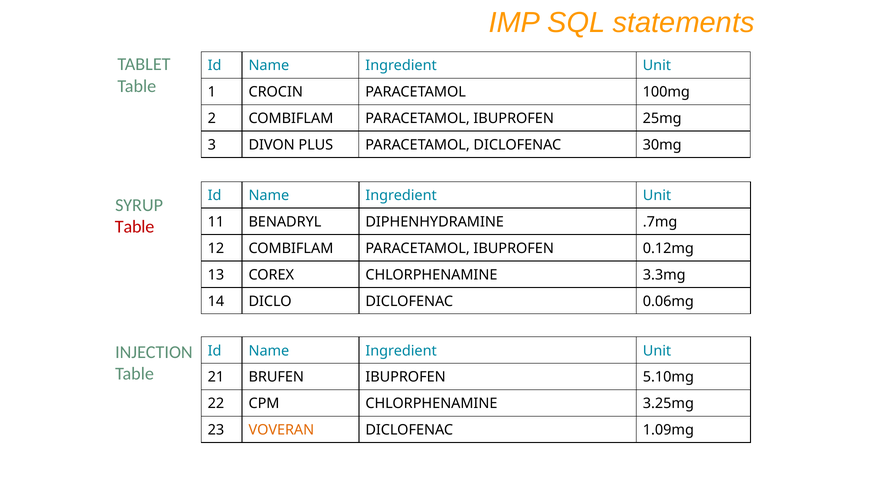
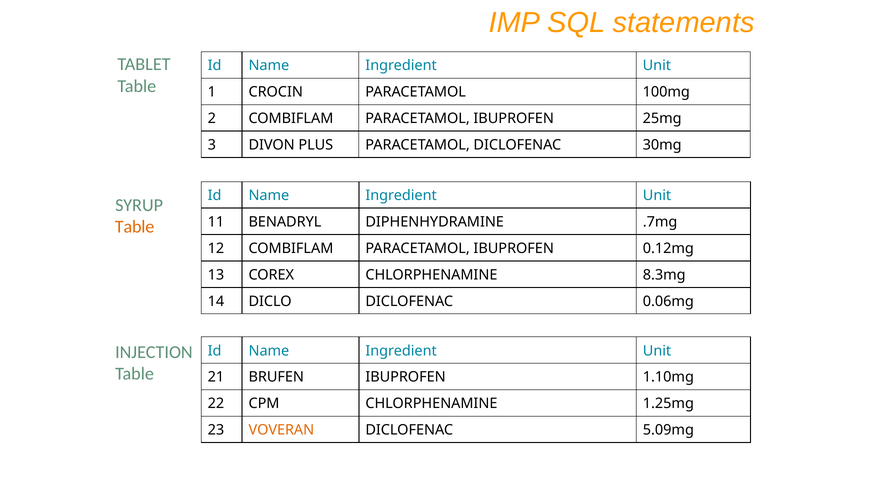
Table at (135, 227) colour: red -> orange
3.3mg: 3.3mg -> 8.3mg
5.10mg: 5.10mg -> 1.10mg
3.25mg: 3.25mg -> 1.25mg
1.09mg: 1.09mg -> 5.09mg
